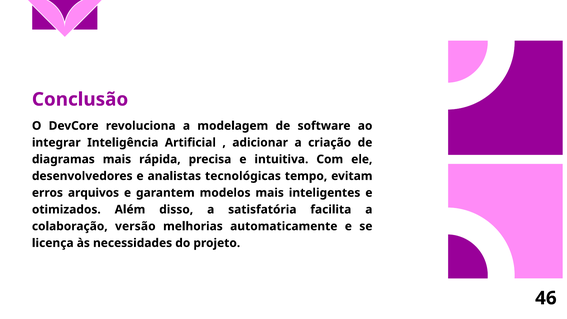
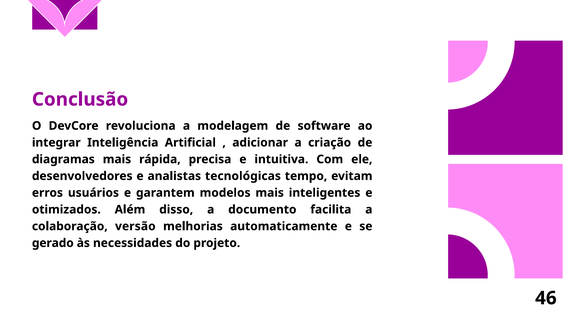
arquivos: arquivos -> usuários
satisfatória: satisfatória -> documento
licença: licença -> gerado
